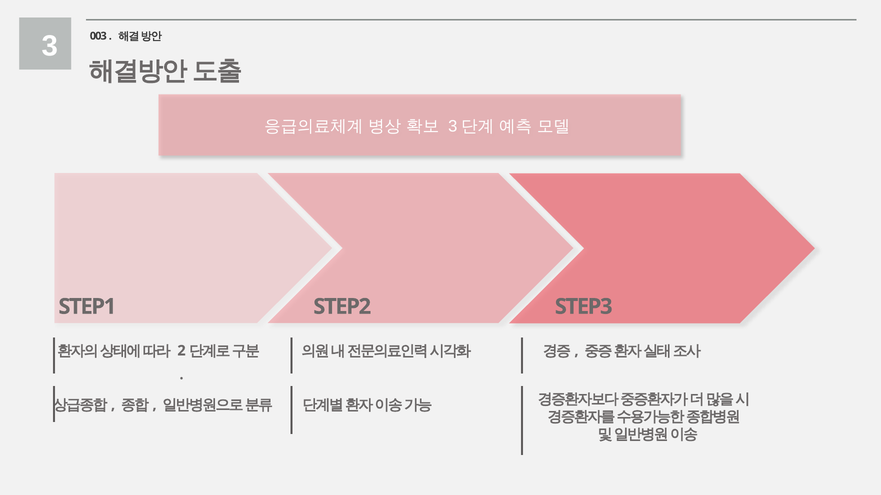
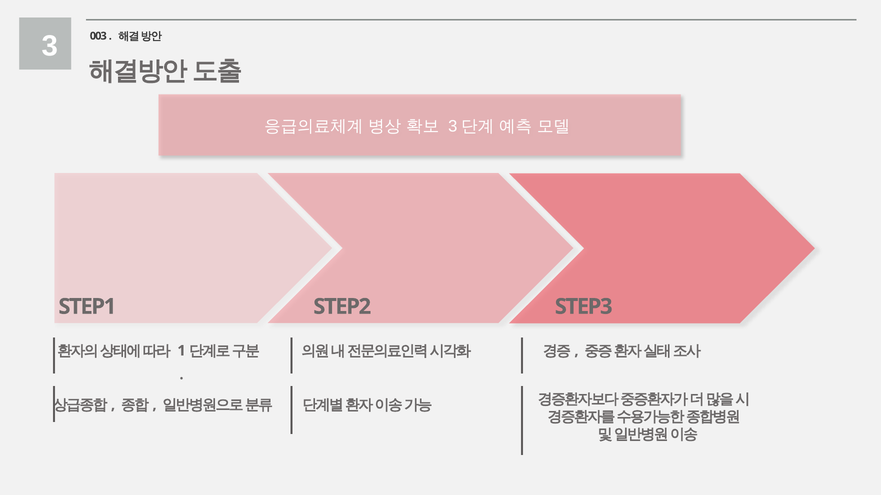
2: 2 -> 1
